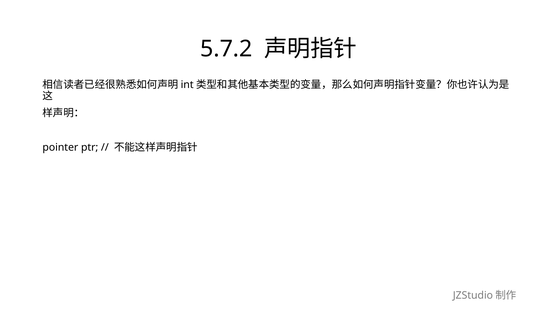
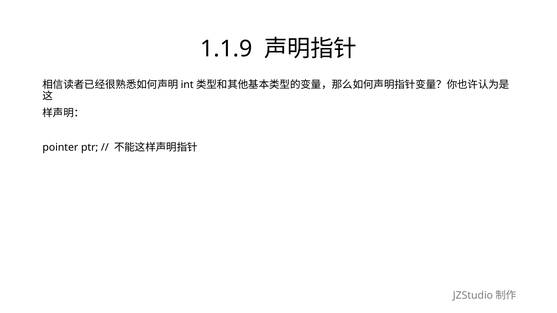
5.7.2: 5.7.2 -> 1.1.9
